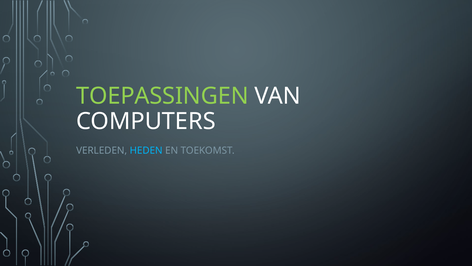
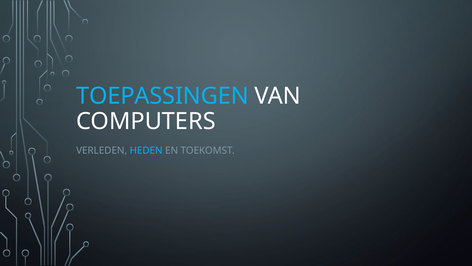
TOEPASSINGEN colour: light green -> light blue
